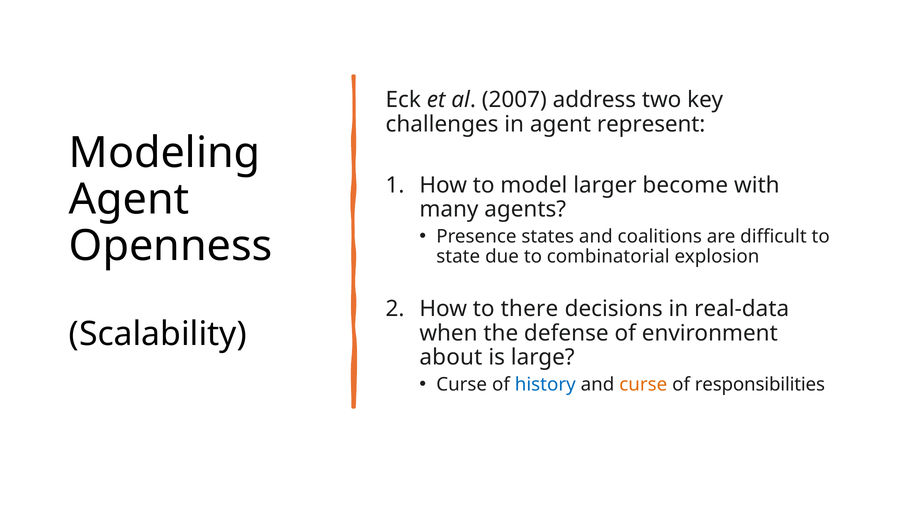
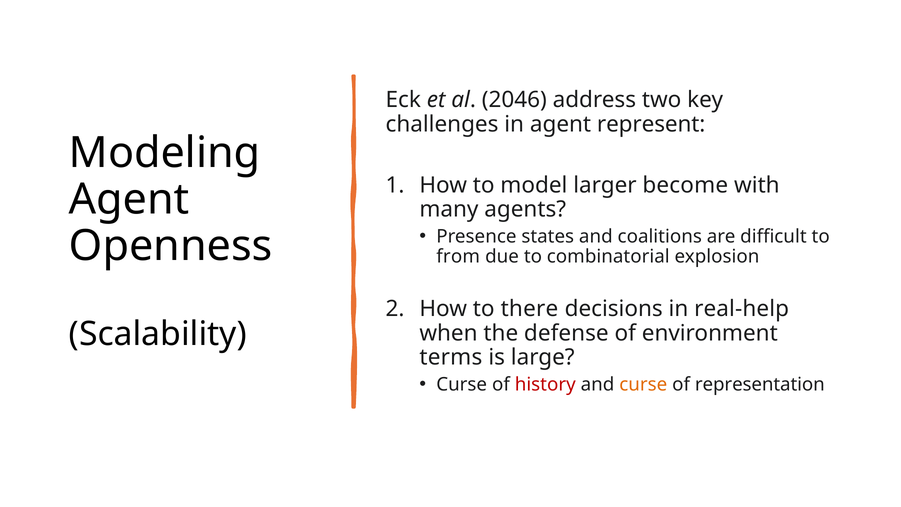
2007: 2007 -> 2046
state: state -> from
real-data: real-data -> real-help
about: about -> terms
history colour: blue -> red
responsibilities: responsibilities -> representation
